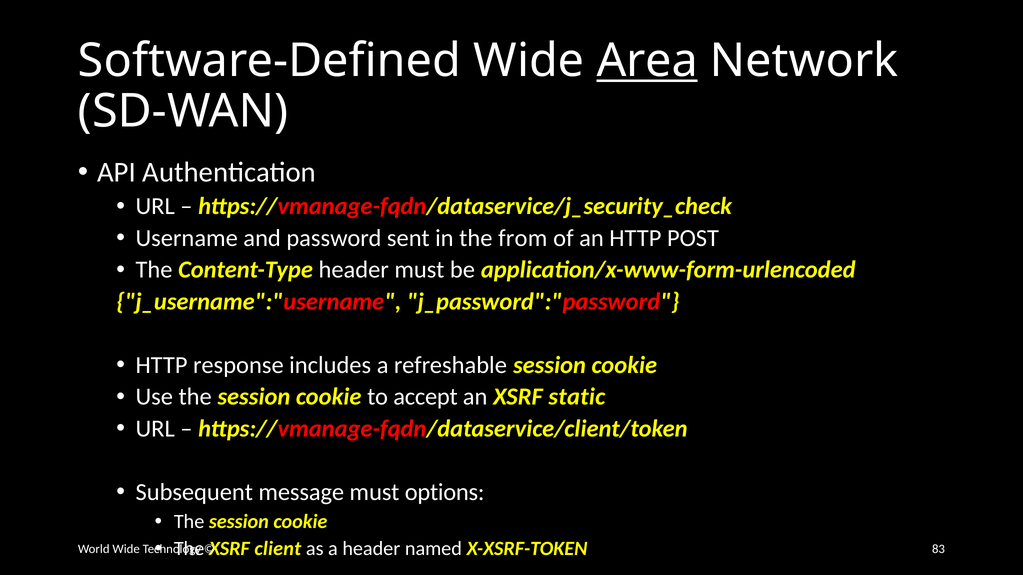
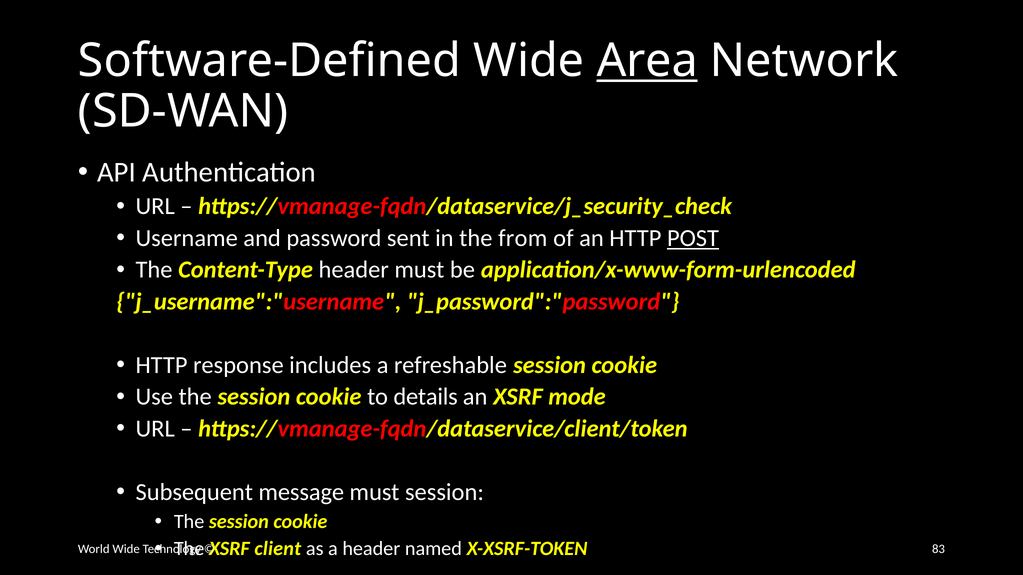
POST underline: none -> present
accept: accept -> details
static: static -> mode
must options: options -> session
